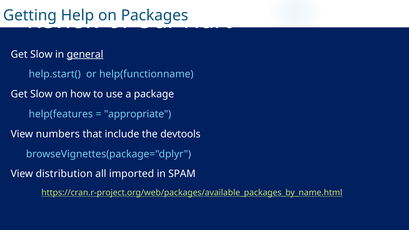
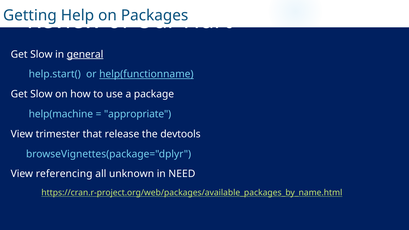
help(functionname underline: none -> present
help(features: help(features -> help(machine
numbers: numbers -> trimester
include: include -> release
distribution: distribution -> referencing
imported: imported -> unknown
SPAM: SPAM -> NEED
